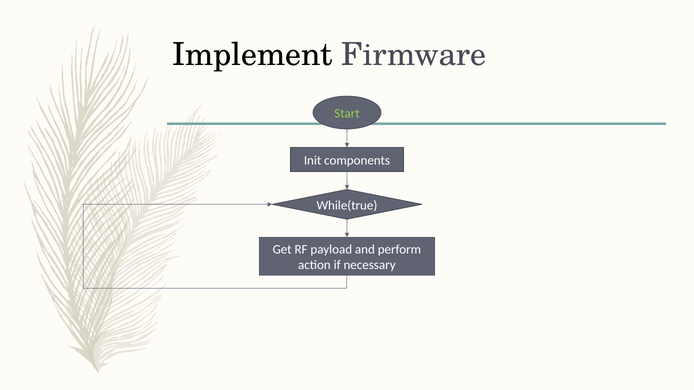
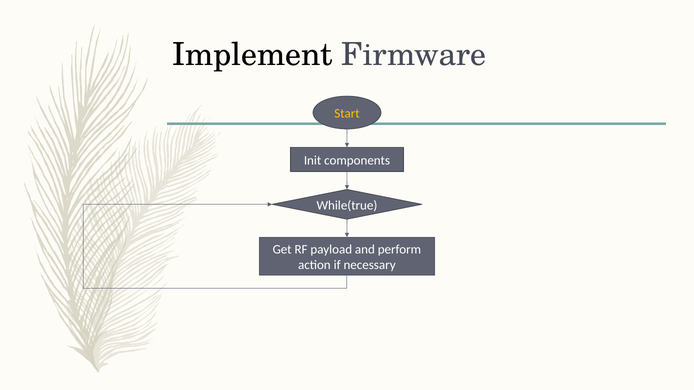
Start colour: light green -> yellow
